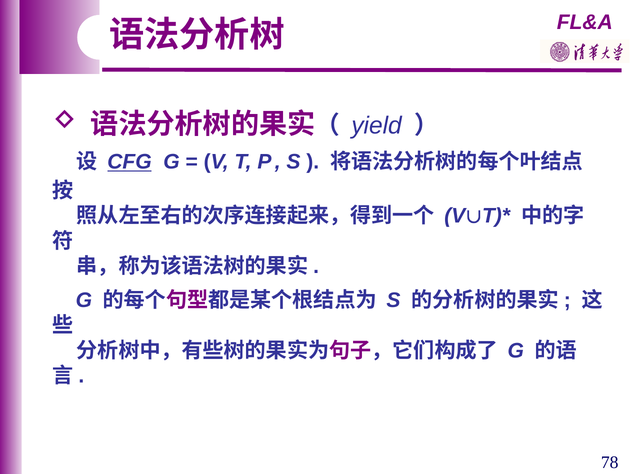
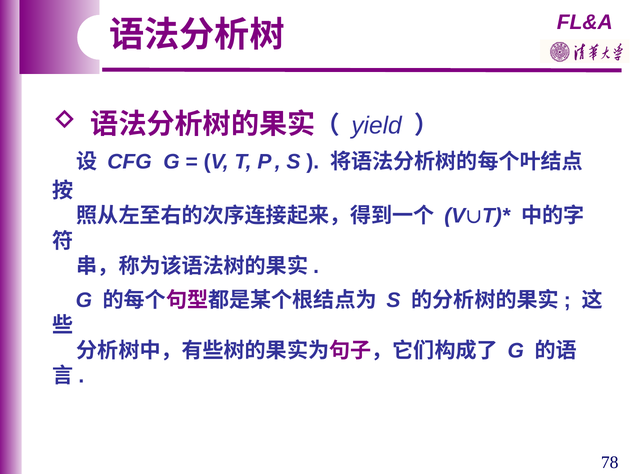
CFG underline: present -> none
